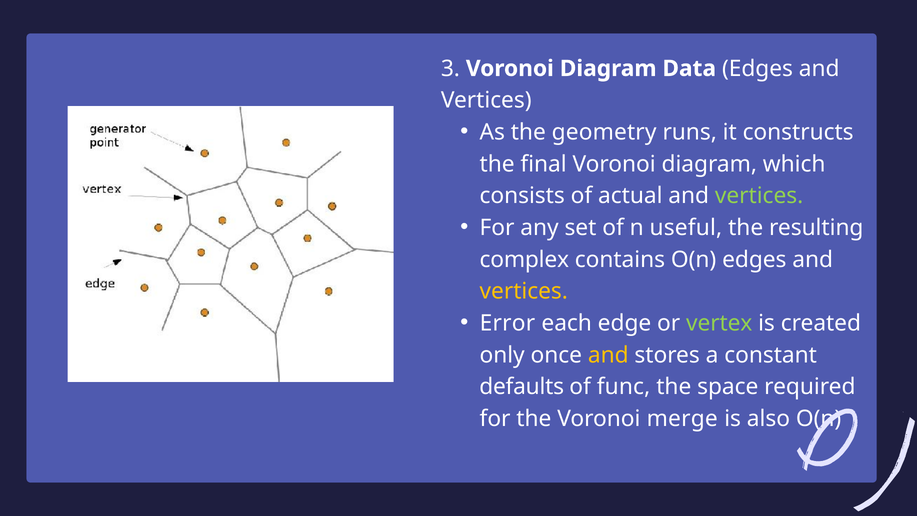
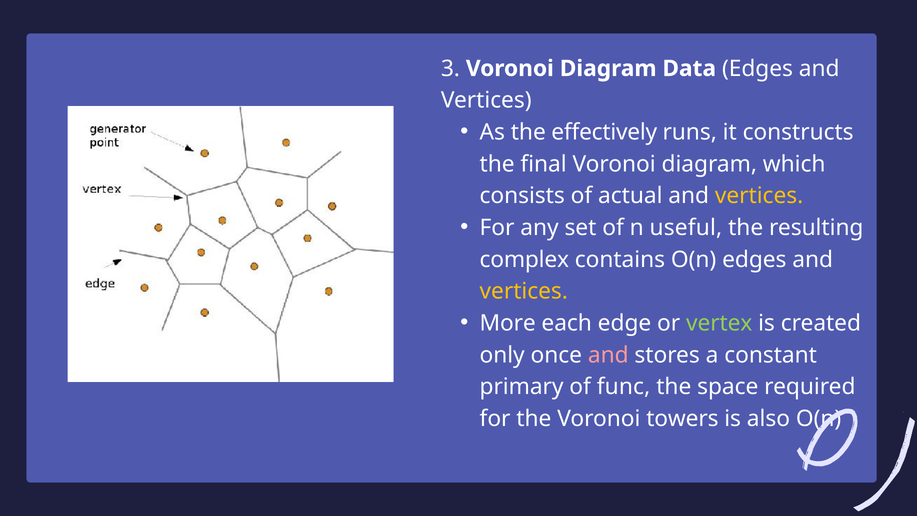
geometry: geometry -> effectively
vertices at (759, 196) colour: light green -> yellow
Error: Error -> More
and at (608, 355) colour: yellow -> pink
defaults: defaults -> primary
merge: merge -> towers
